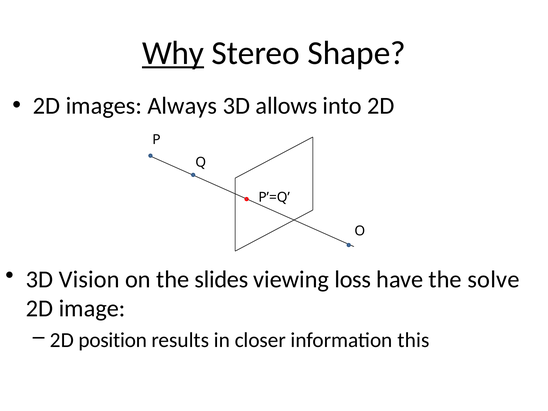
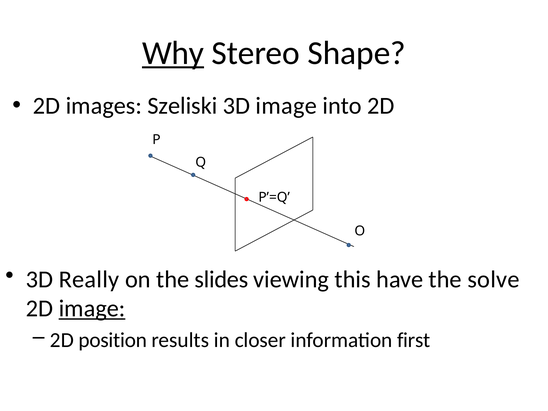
Always: Always -> Szeliski
3D allows: allows -> image
Vision: Vision -> Really
loss: loss -> this
image at (92, 309) underline: none -> present
this: this -> first
